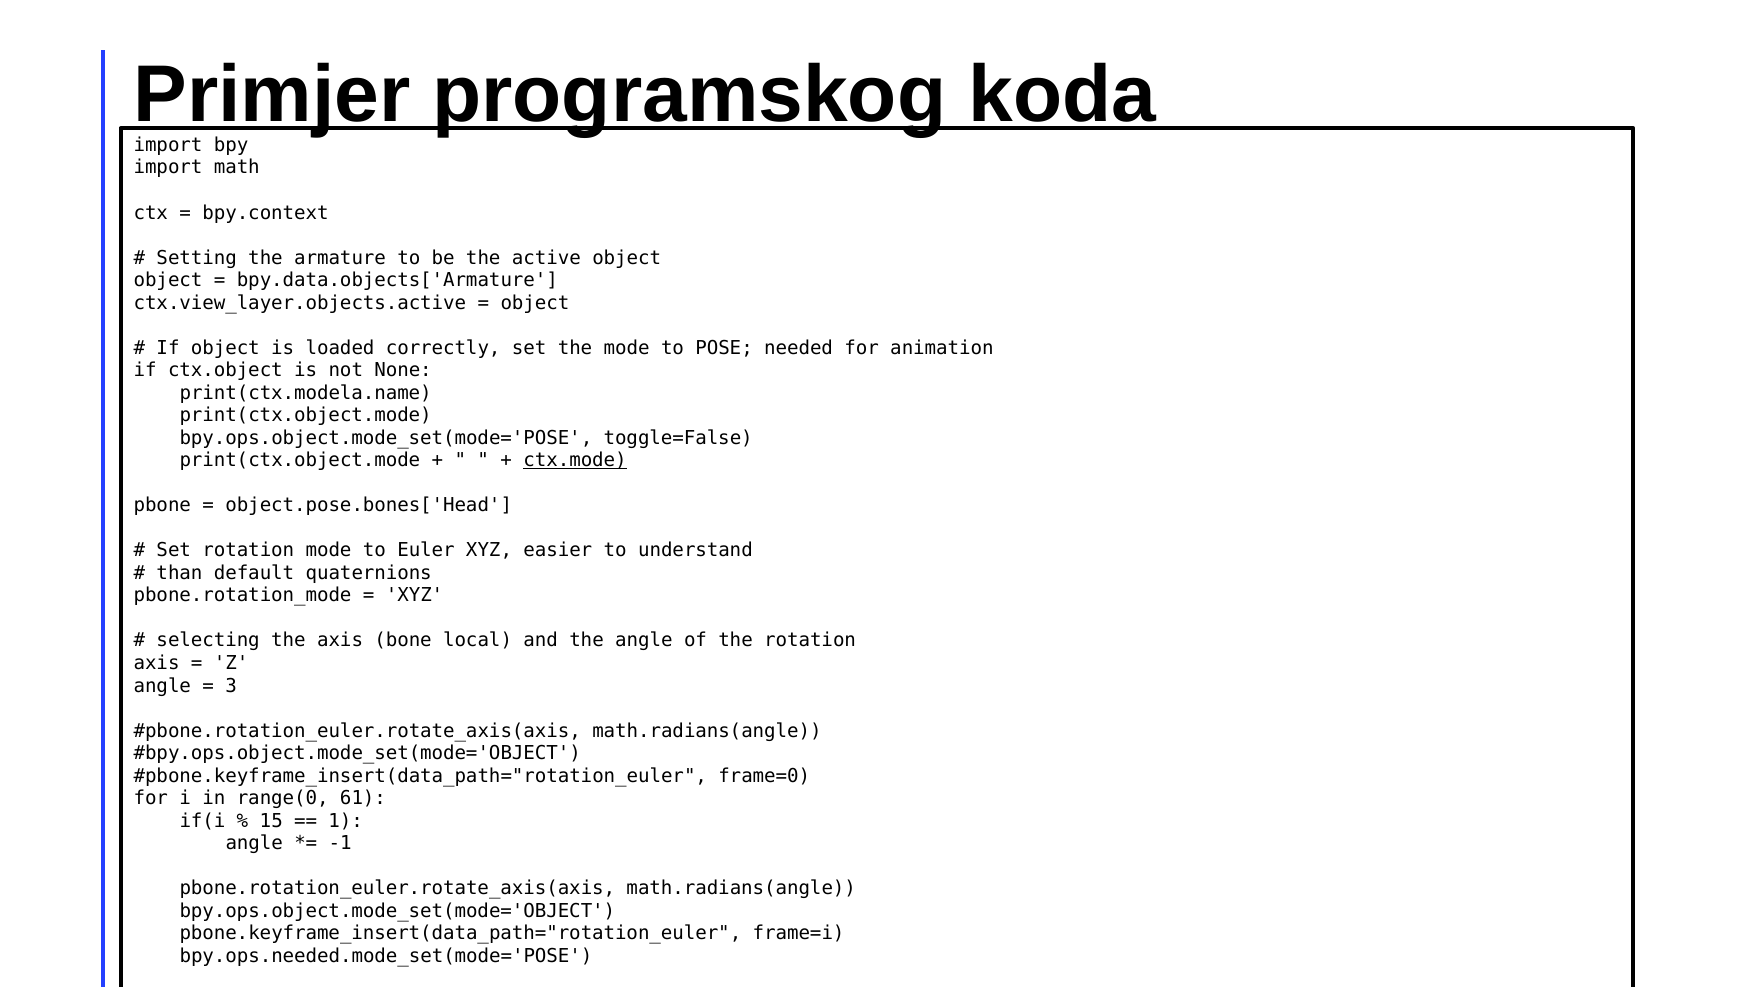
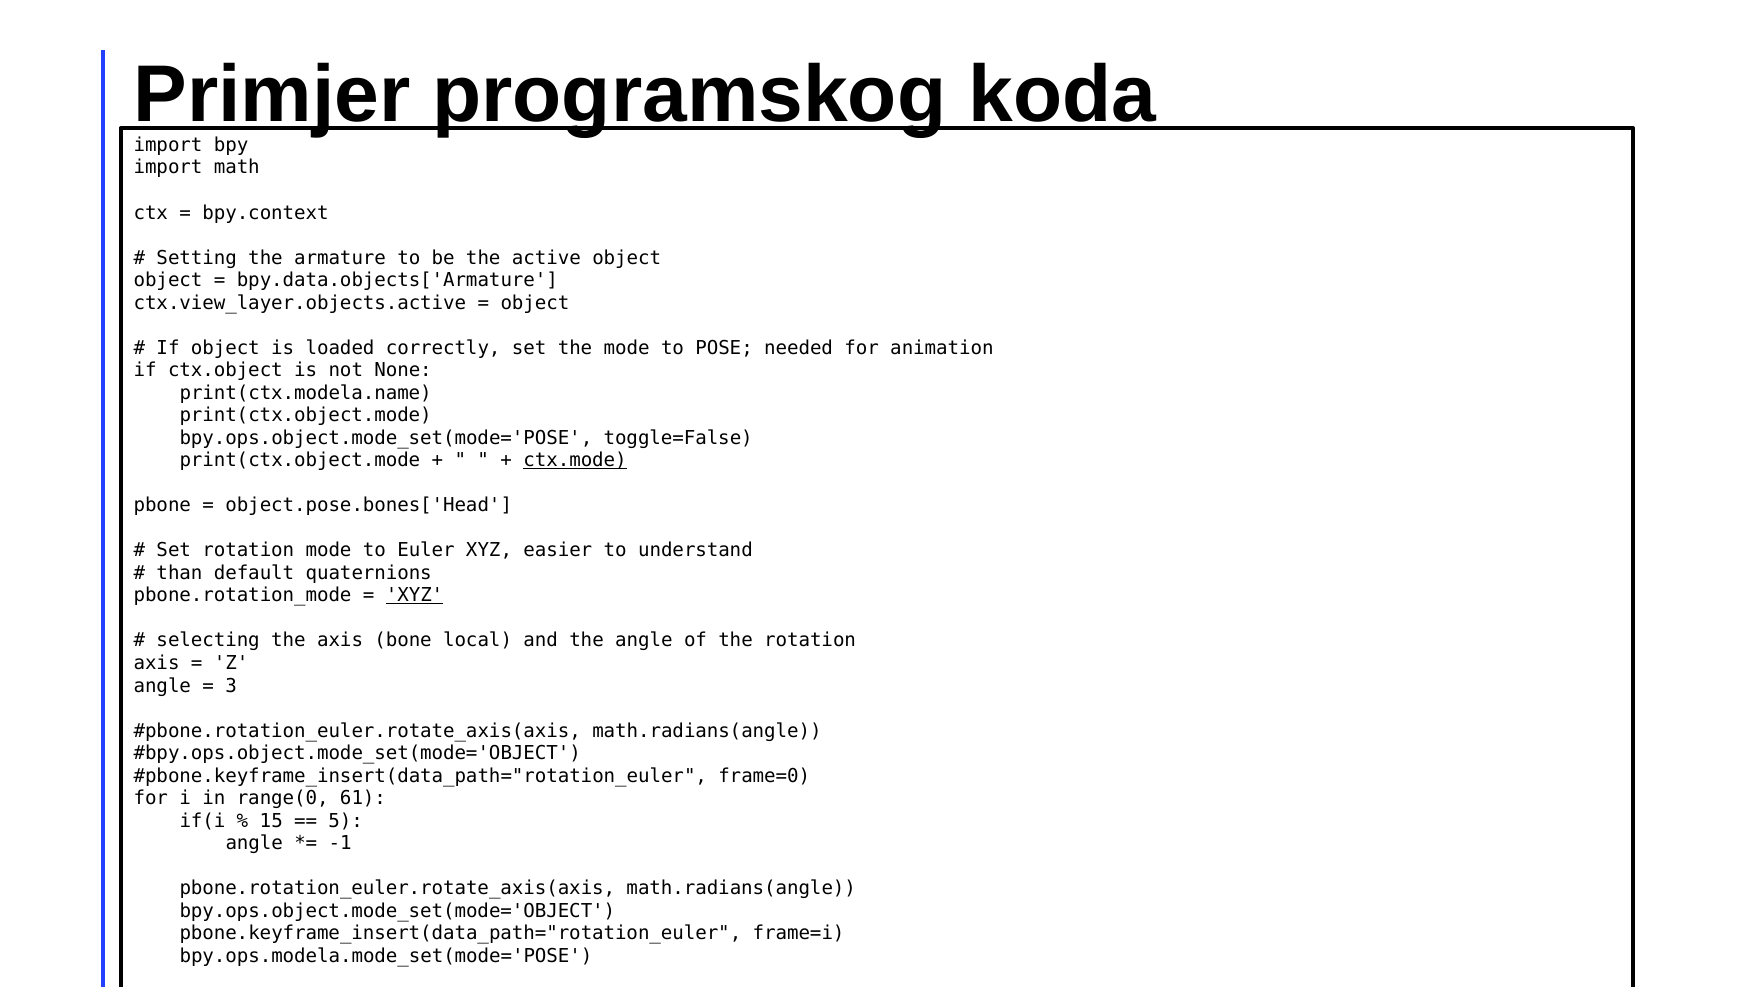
XYZ at (415, 595) underline: none -> present
1: 1 -> 5
bpy.ops.needed.mode_set(mode='POSE: bpy.ops.needed.mode_set(mode='POSE -> bpy.ops.modela.mode_set(mode='POSE
